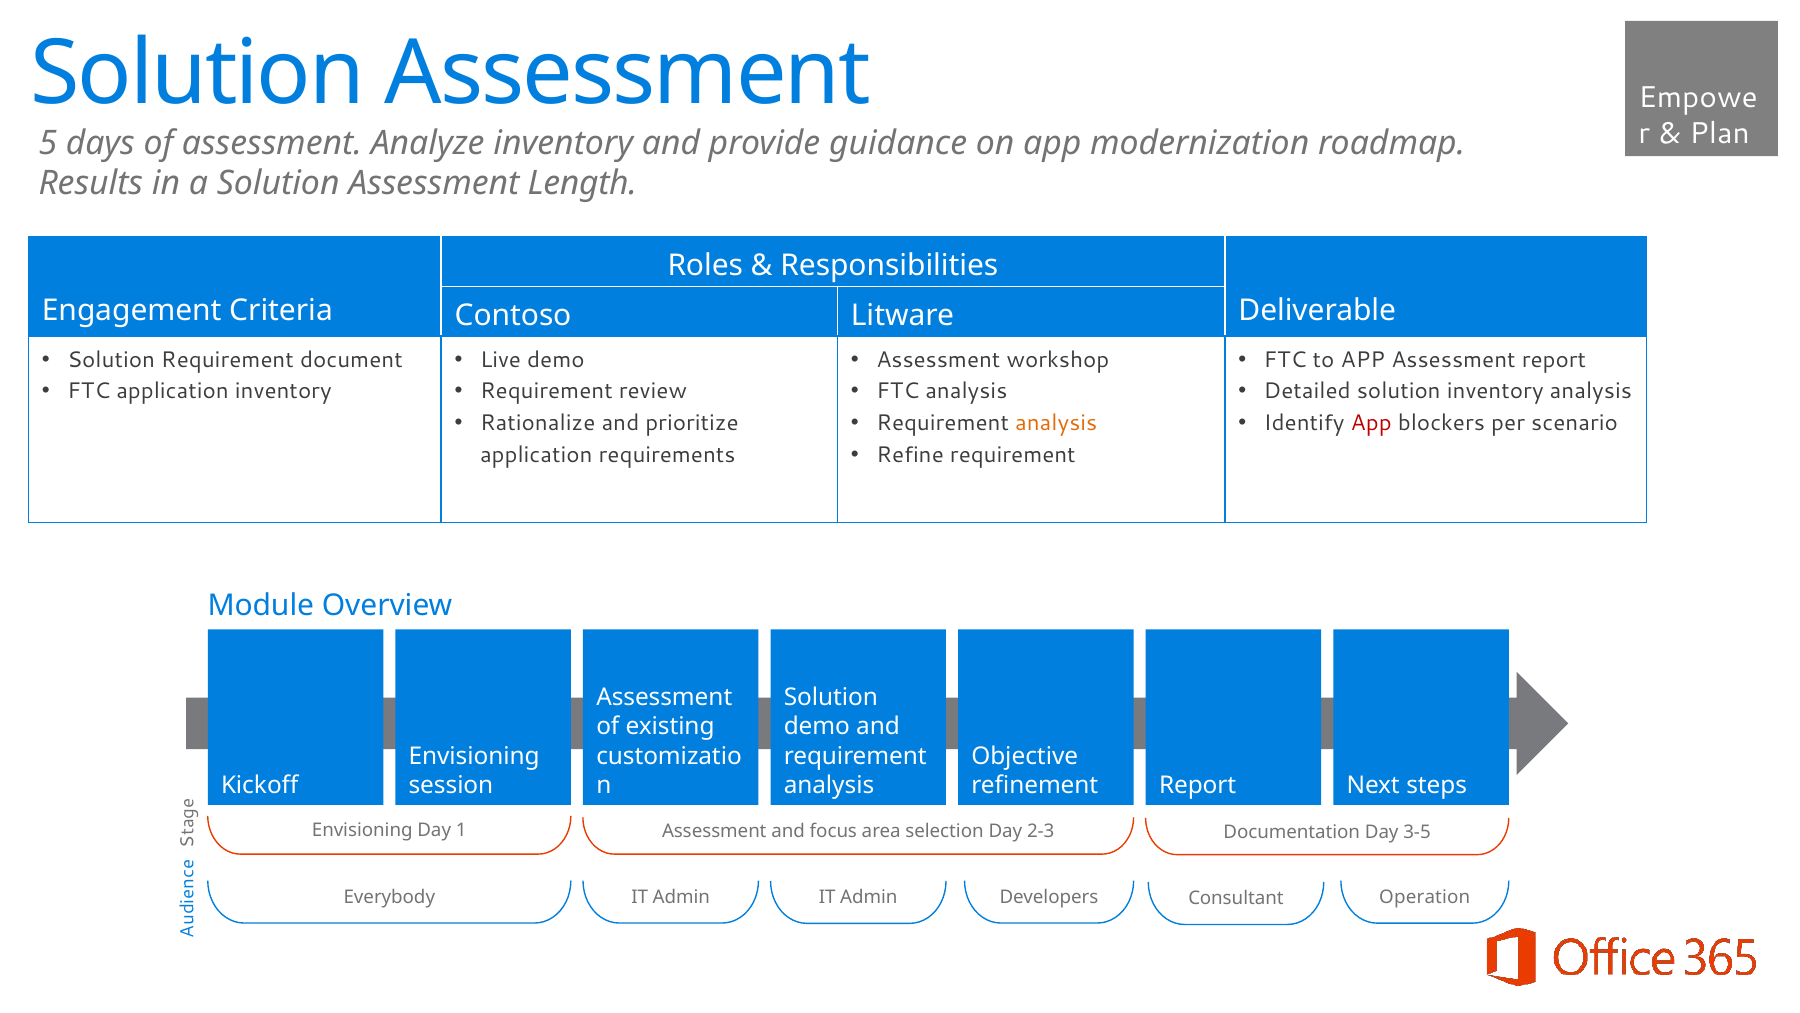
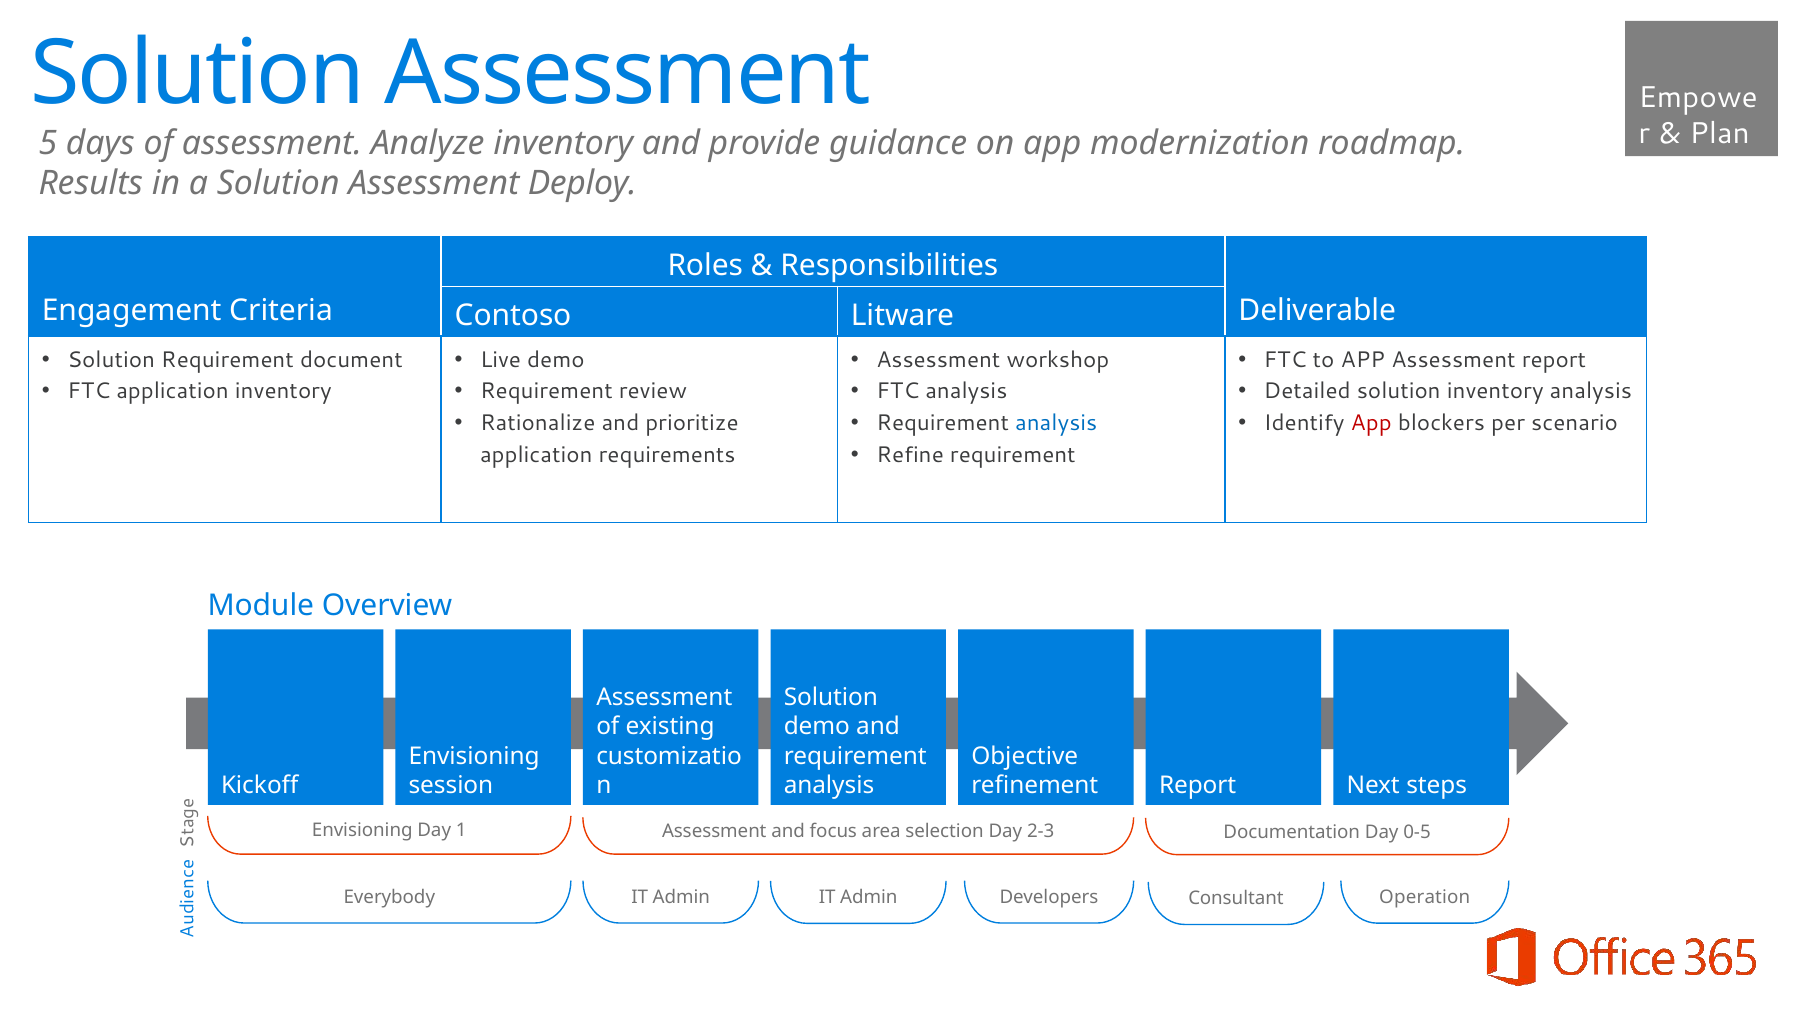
Length: Length -> Deploy
analysis at (1056, 423) colour: orange -> blue
3-5: 3-5 -> 0-5
